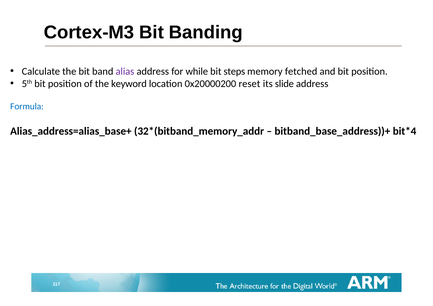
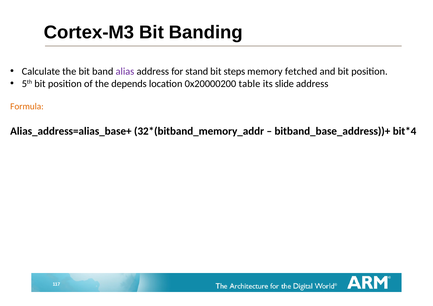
while: while -> stand
keyword: keyword -> depends
reset: reset -> table
Formula colour: blue -> orange
